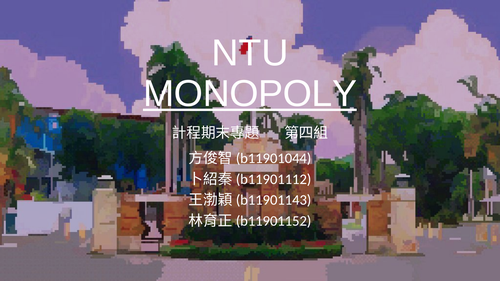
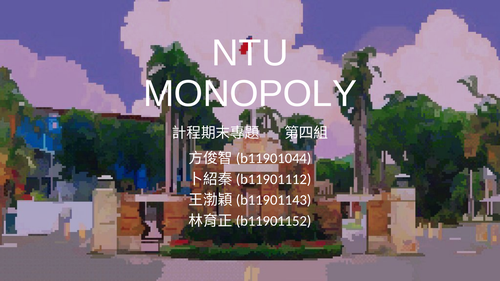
MONOPOLY underline: present -> none
